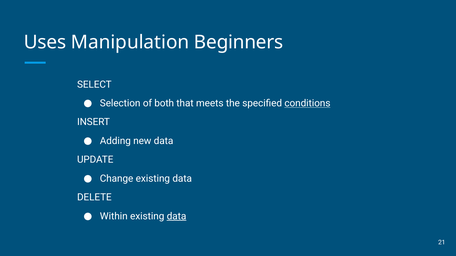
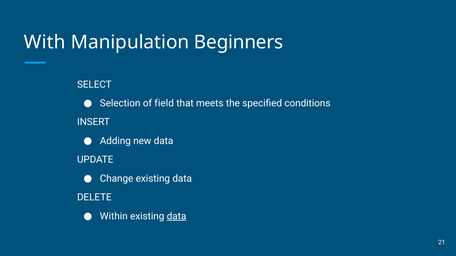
Uses: Uses -> With
both: both -> field
conditions underline: present -> none
